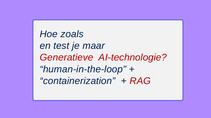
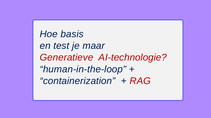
zoals: zoals -> basis
